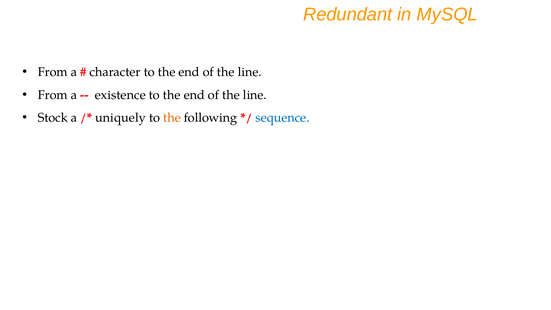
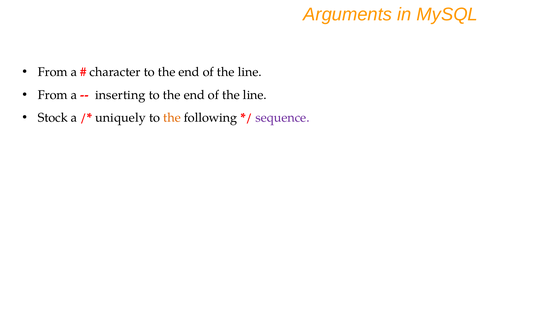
Redundant: Redundant -> Arguments
existence: existence -> inserting
sequence colour: blue -> purple
